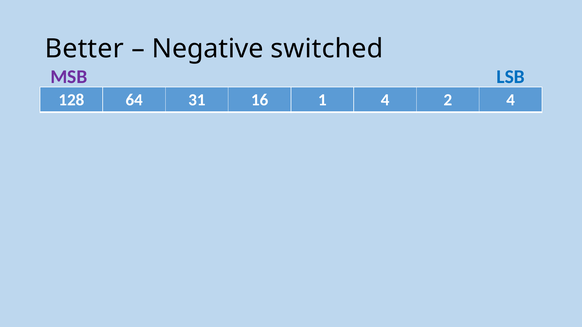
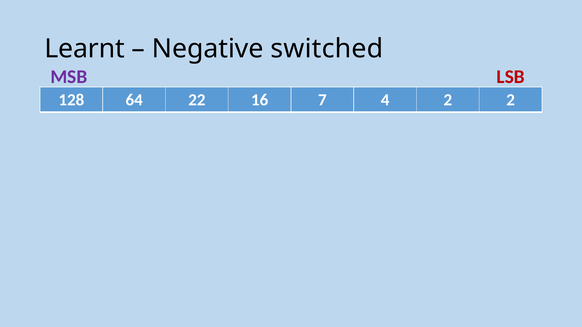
Better: Better -> Learnt
LSB colour: blue -> red
31: 31 -> 22
1: 1 -> 7
2 4: 4 -> 2
